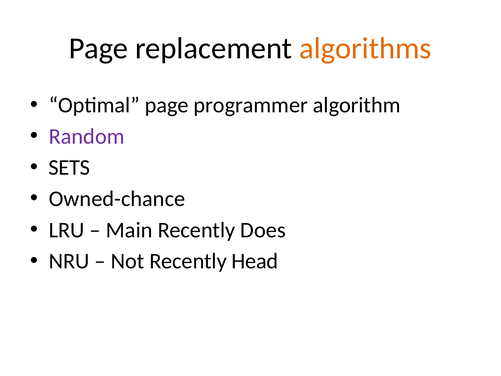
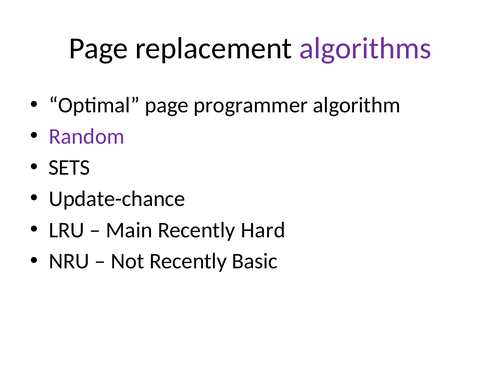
algorithms colour: orange -> purple
Owned-chance: Owned-chance -> Update-chance
Does: Does -> Hard
Head: Head -> Basic
